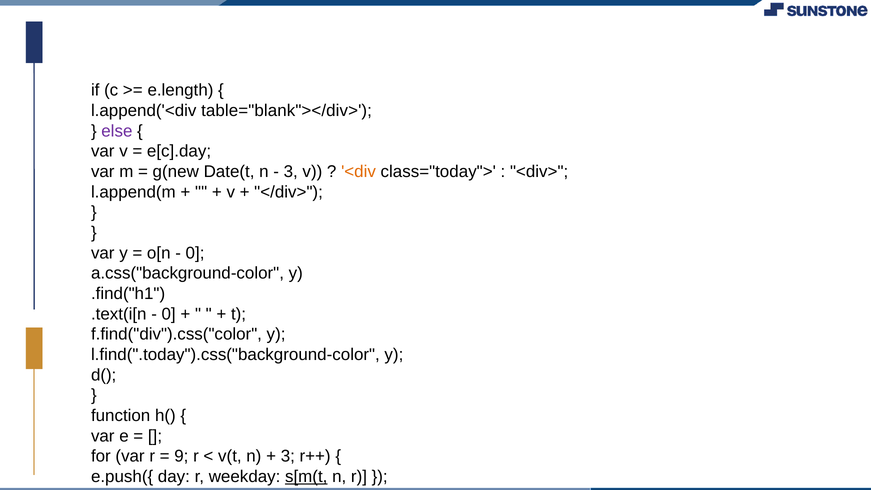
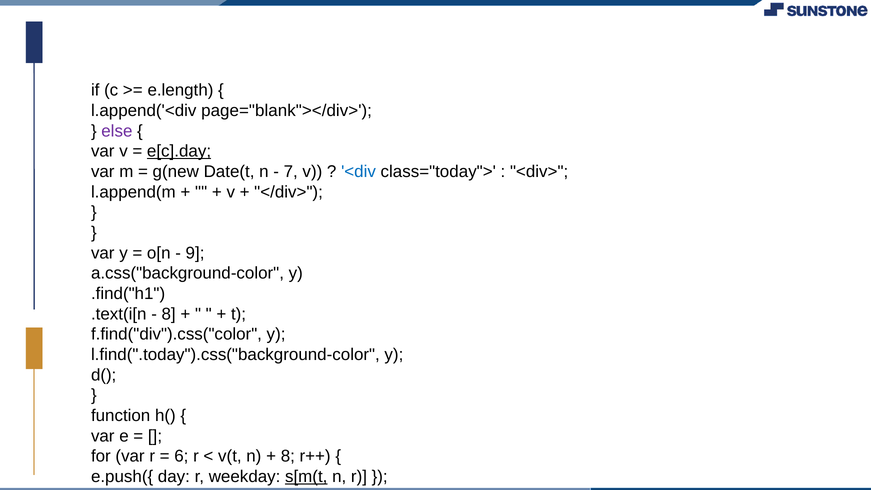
table="blank"></div>: table="blank"></div> -> page="blank"></div>
e[c].day underline: none -> present
3 at (291, 172): 3 -> 7
<div colour: orange -> blue
0 at (195, 253): 0 -> 9
0 at (169, 314): 0 -> 8
9: 9 -> 6
3 at (288, 456): 3 -> 8
